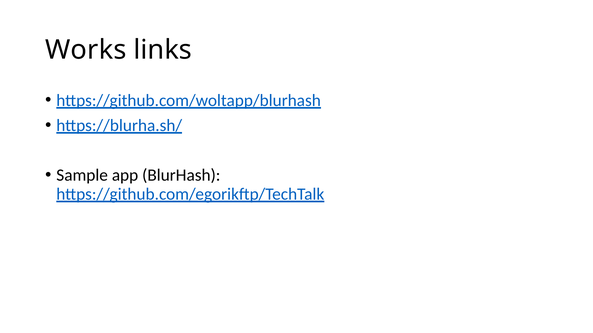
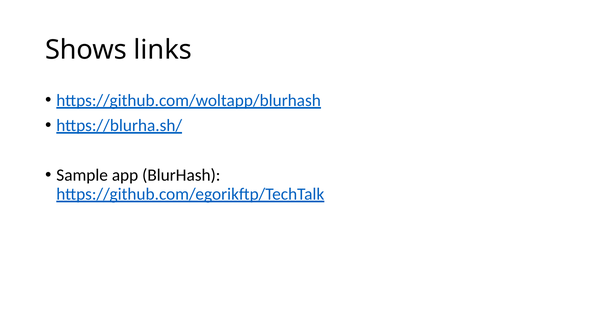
Works: Works -> Shows
